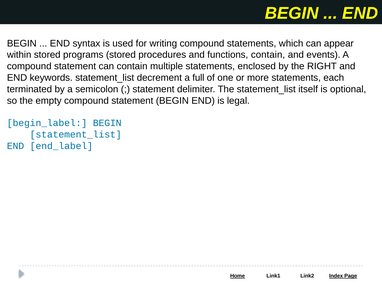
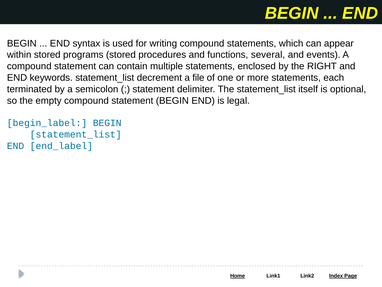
functions contain: contain -> several
full: full -> file
